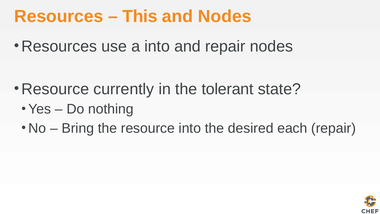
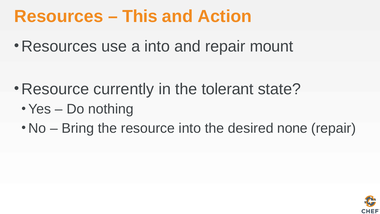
and Nodes: Nodes -> Action
repair nodes: nodes -> mount
each: each -> none
